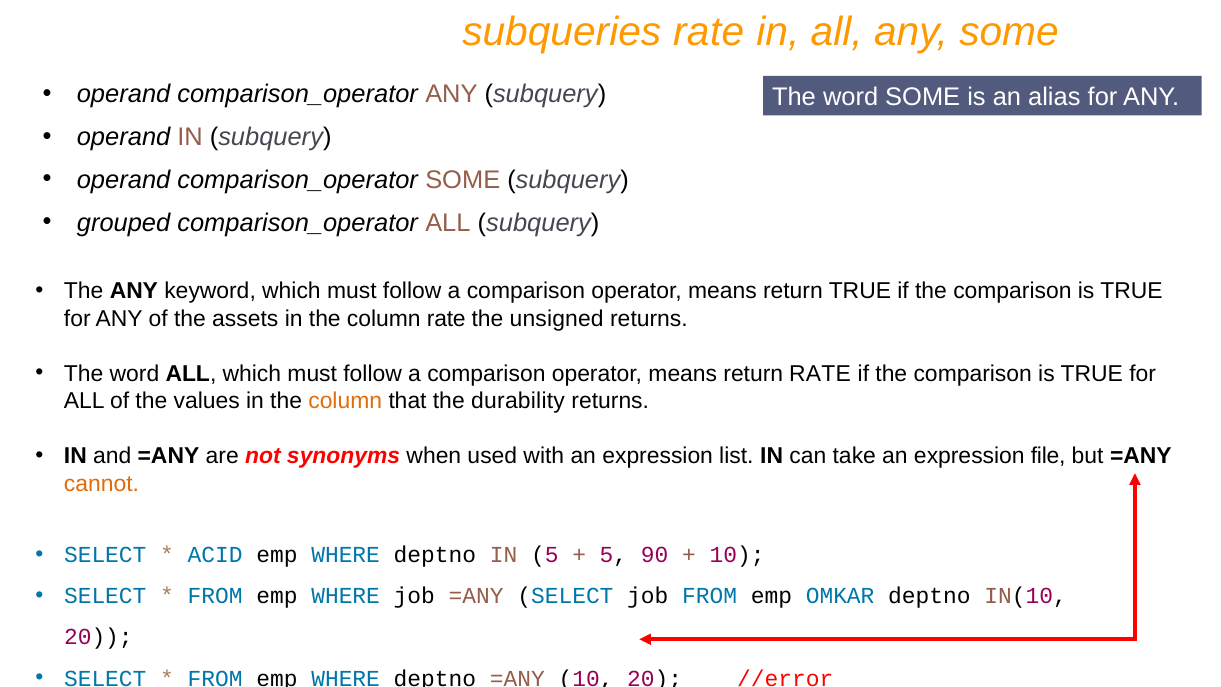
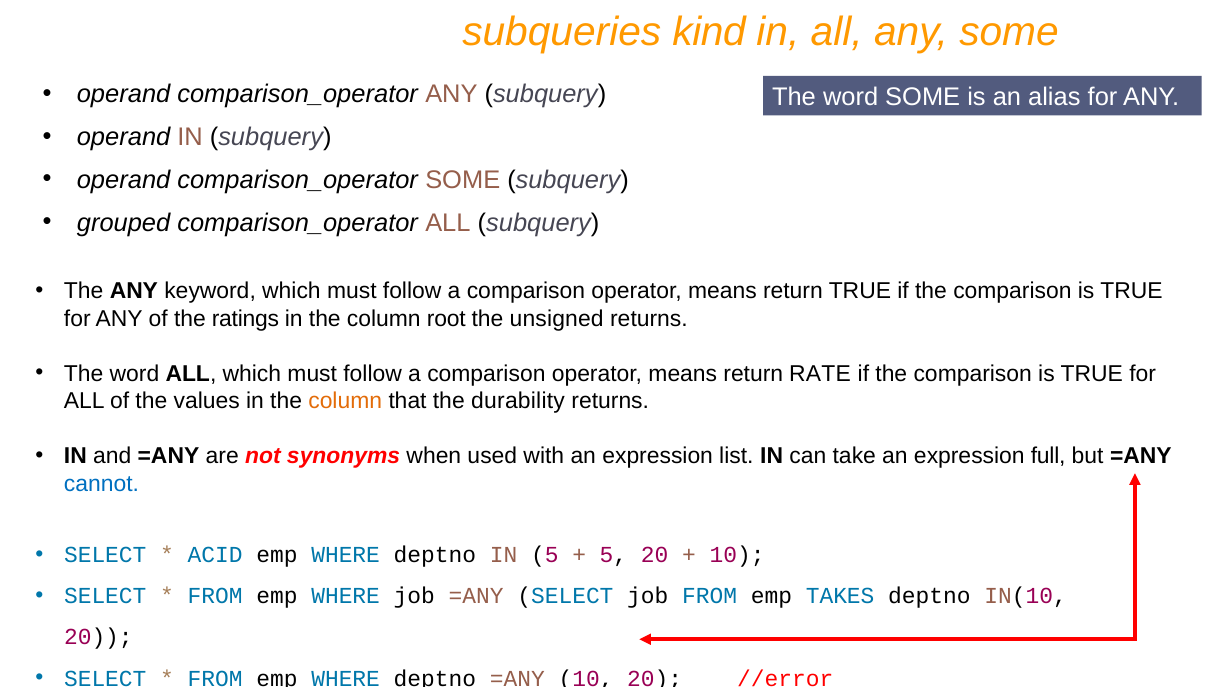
subqueries rate: rate -> kind
assets: assets -> ratings
column rate: rate -> root
file: file -> full
cannot colour: orange -> blue
5 90: 90 -> 20
OMKAR: OMKAR -> TAKES
